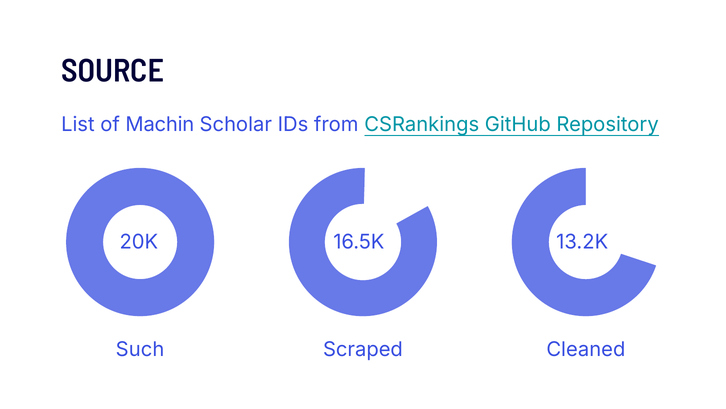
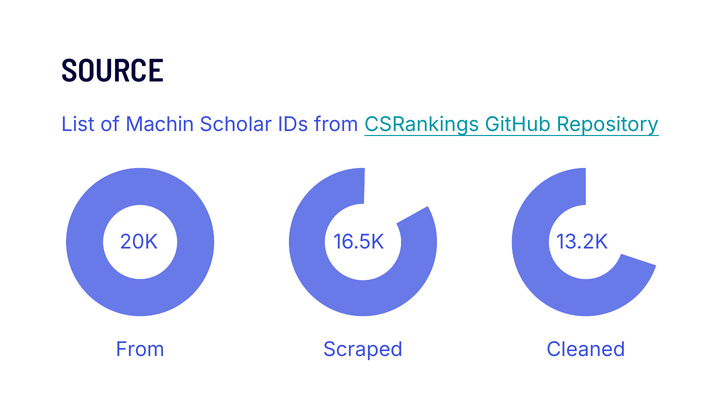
Such at (140, 349): Such -> From
